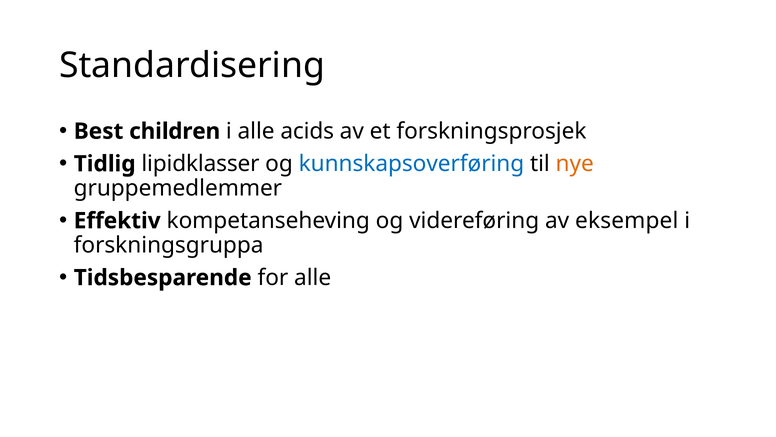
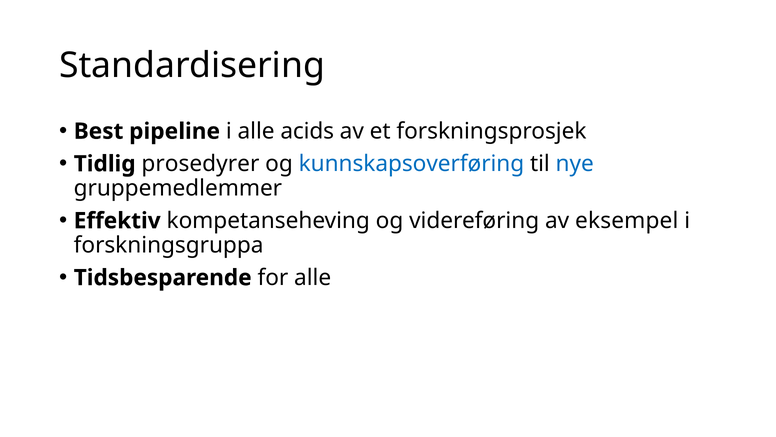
children: children -> pipeline
lipidklasser: lipidklasser -> prosedyrer
nye colour: orange -> blue
